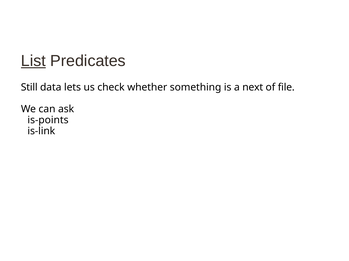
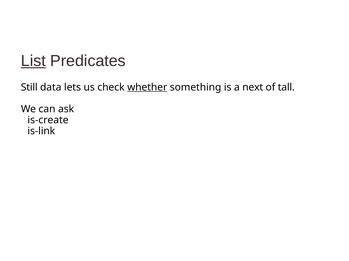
whether underline: none -> present
file: file -> tall
is-points: is-points -> is-create
